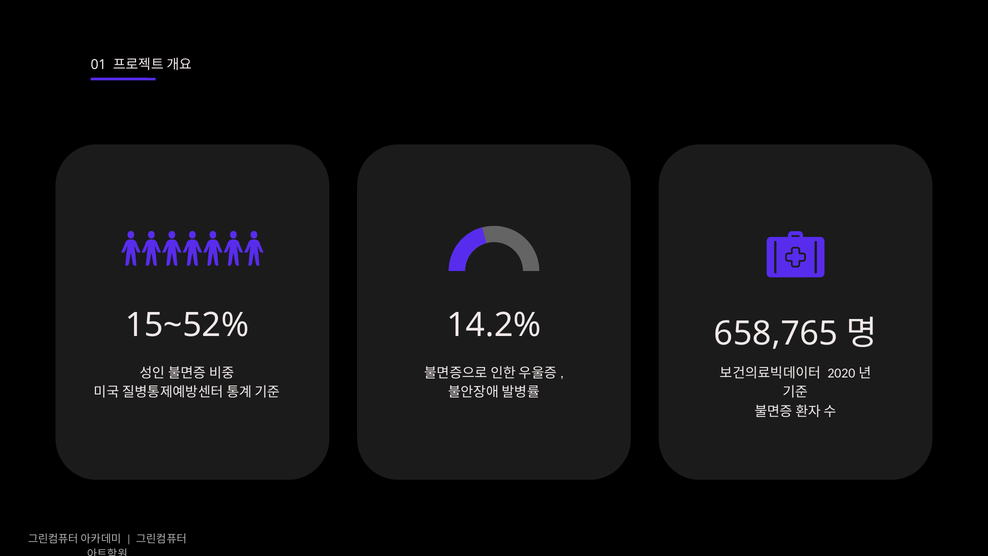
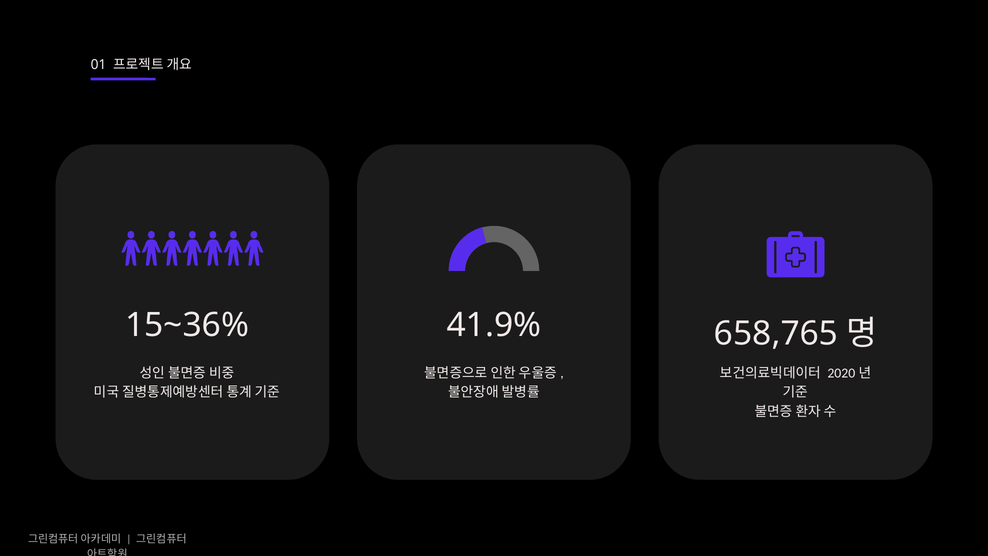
15~52%: 15~52% -> 15~36%
14.2%: 14.2% -> 41.9%
